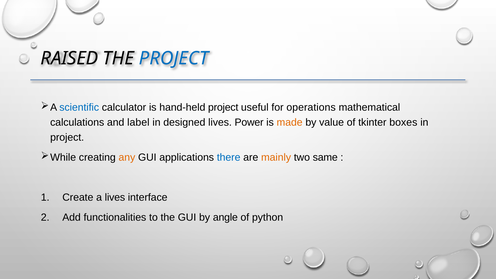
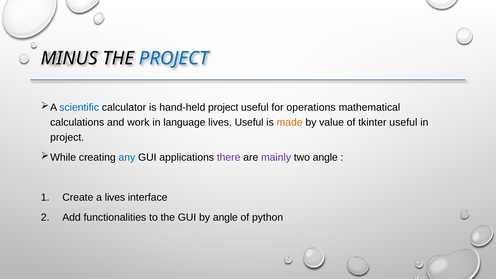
RAISED: RAISED -> MINUS
label: label -> work
designed: designed -> language
lives Power: Power -> Useful
tkinter boxes: boxes -> useful
any colour: orange -> blue
there colour: blue -> purple
mainly colour: orange -> purple
two same: same -> angle
